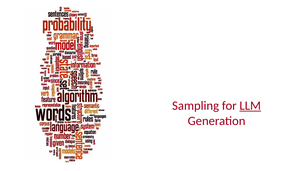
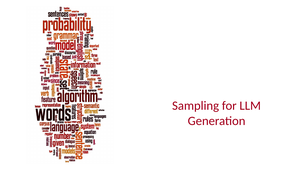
LLM underline: present -> none
